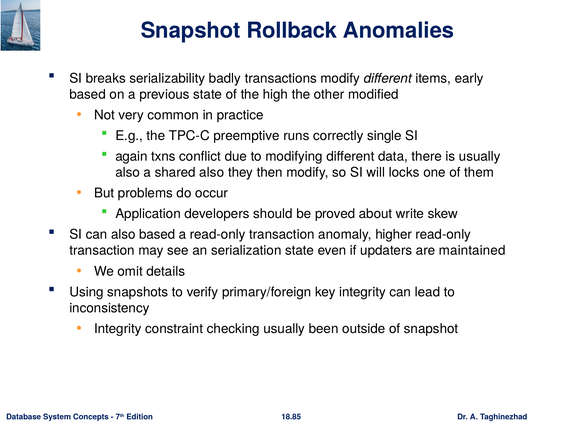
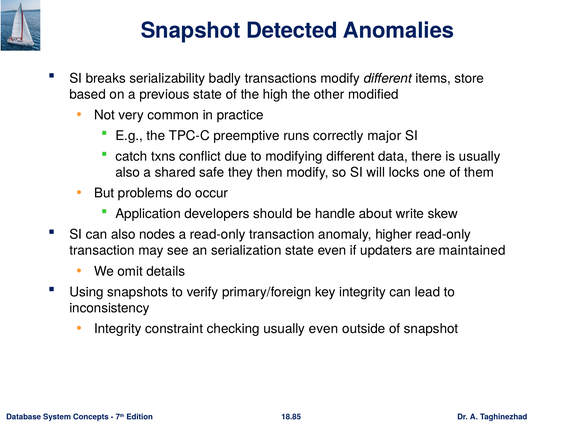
Rollback: Rollback -> Detected
early: early -> store
single: single -> major
again: again -> catch
shared also: also -> safe
proved: proved -> handle
also based: based -> nodes
usually been: been -> even
